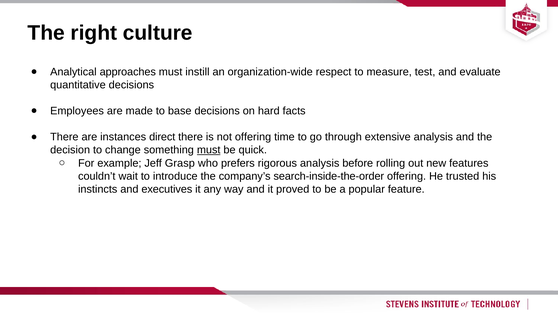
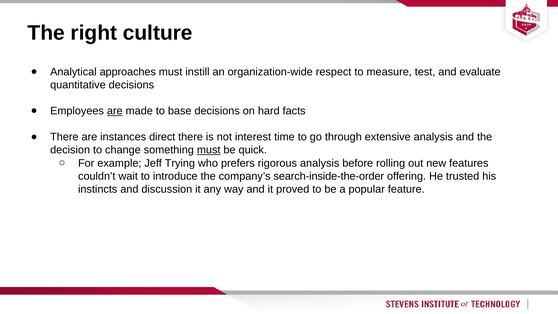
are at (115, 111) underline: none -> present
not offering: offering -> interest
Grasp: Grasp -> Trying
executives: executives -> discussion
